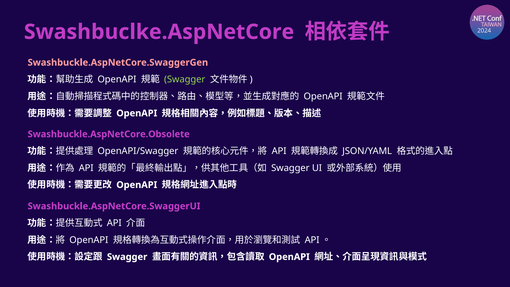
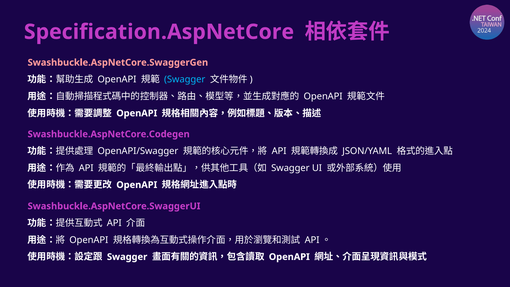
Swashbuclke.AspNetCore: Swashbuclke.AspNetCore -> Specification.AspNetCore
Swagger at (185, 79) colour: light green -> light blue
Swashbuckle.AspNetCore.Obsolete: Swashbuckle.AspNetCore.Obsolete -> Swashbuckle.AspNetCore.Codegen
